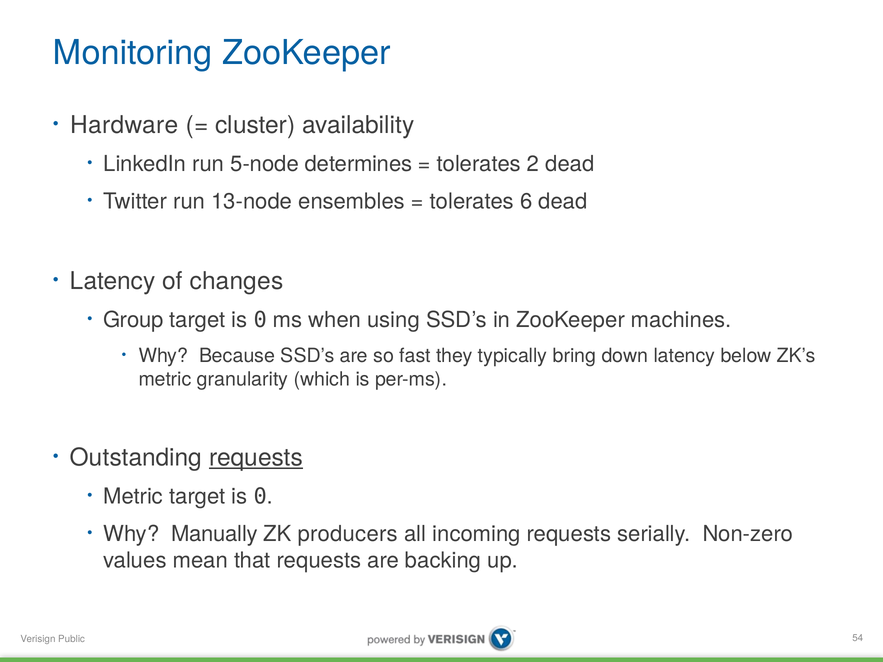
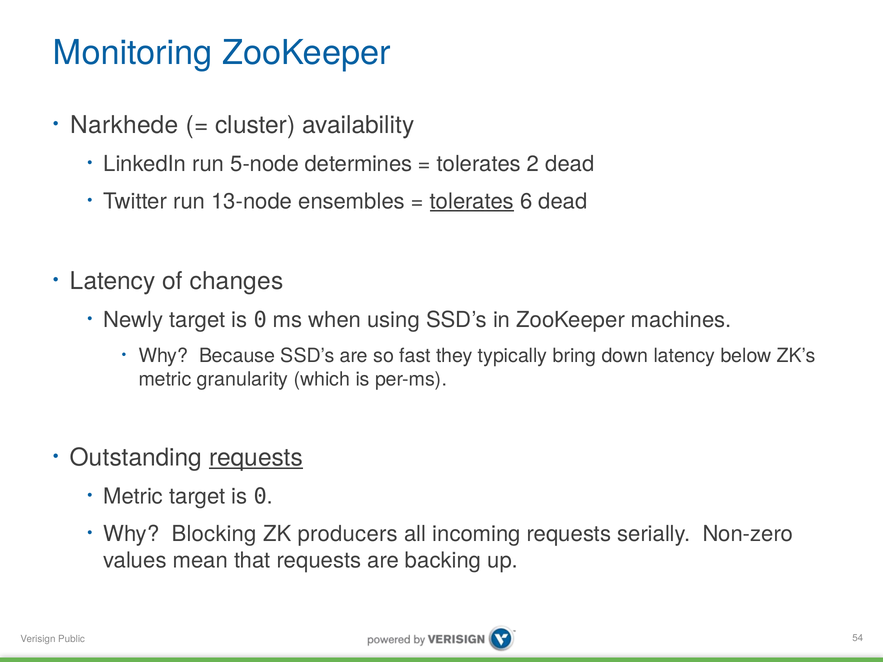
Hardware: Hardware -> Narkhede
tolerates at (472, 201) underline: none -> present
Group: Group -> Newly
Manually: Manually -> Blocking
